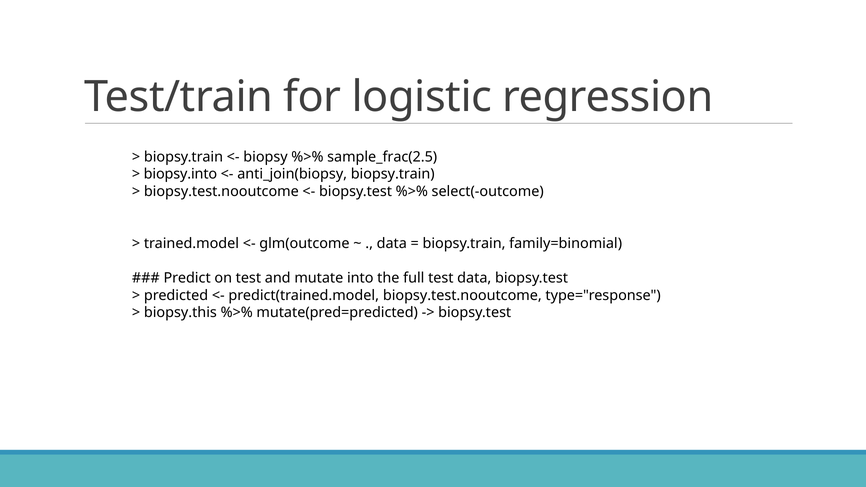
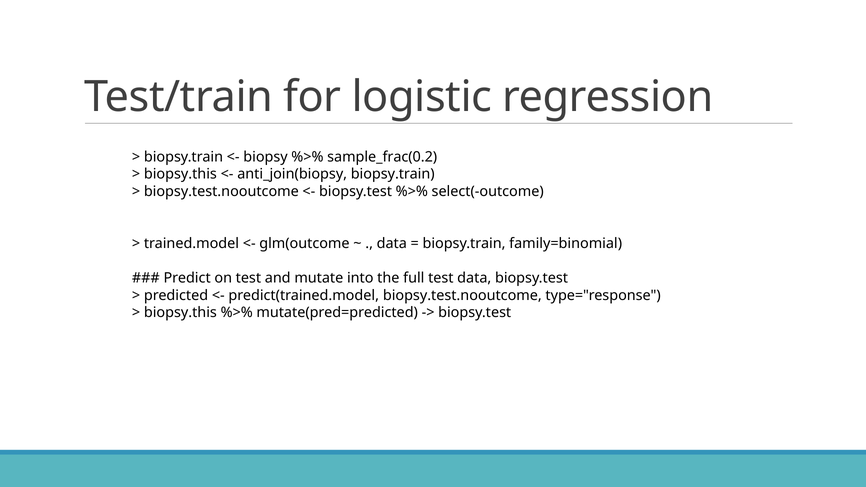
sample_frac(2.5: sample_frac(2.5 -> sample_frac(0.2
biopsy.into at (180, 174): biopsy.into -> biopsy.this
